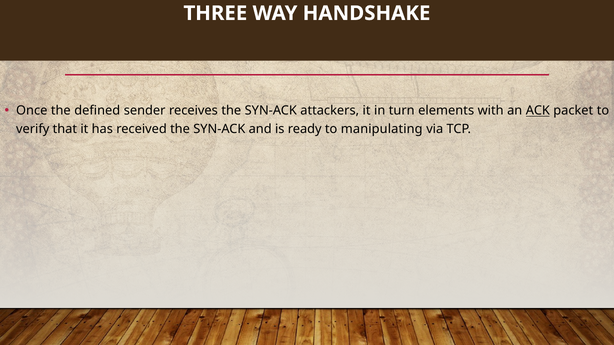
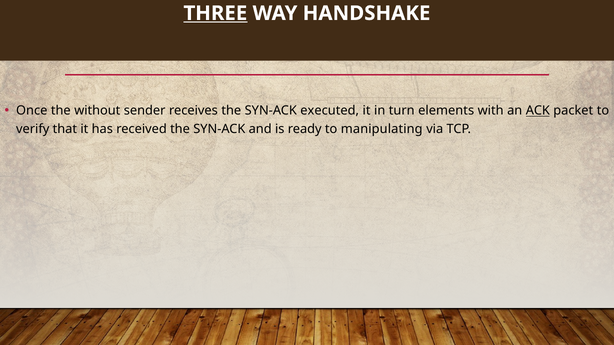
THREE underline: none -> present
defined: defined -> without
attackers: attackers -> executed
